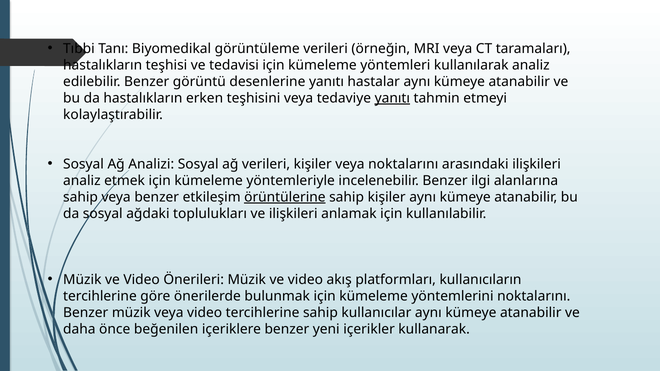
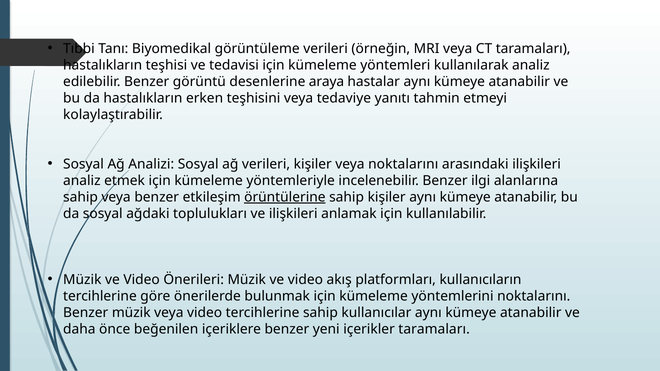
desenlerine yanıtı: yanıtı -> araya
yanıtı at (392, 98) underline: present -> none
içerikler kullanarak: kullanarak -> taramaları
